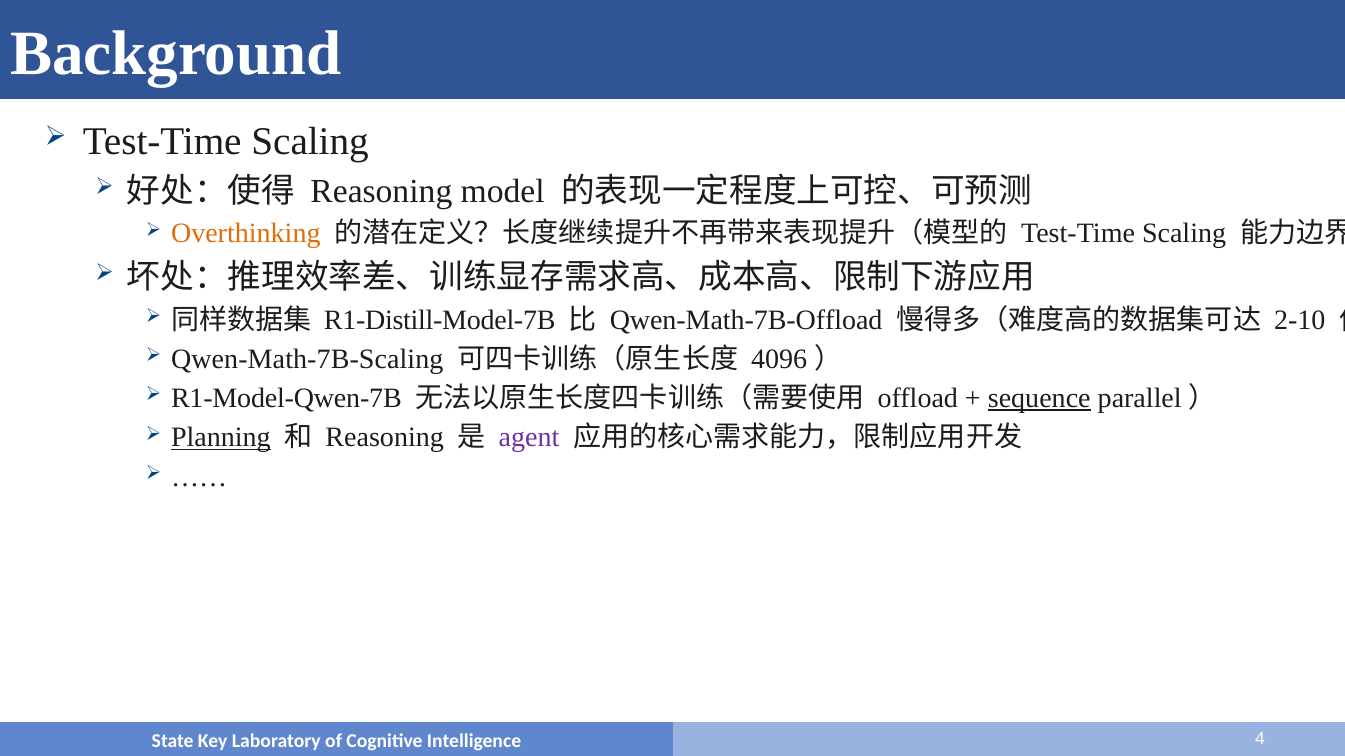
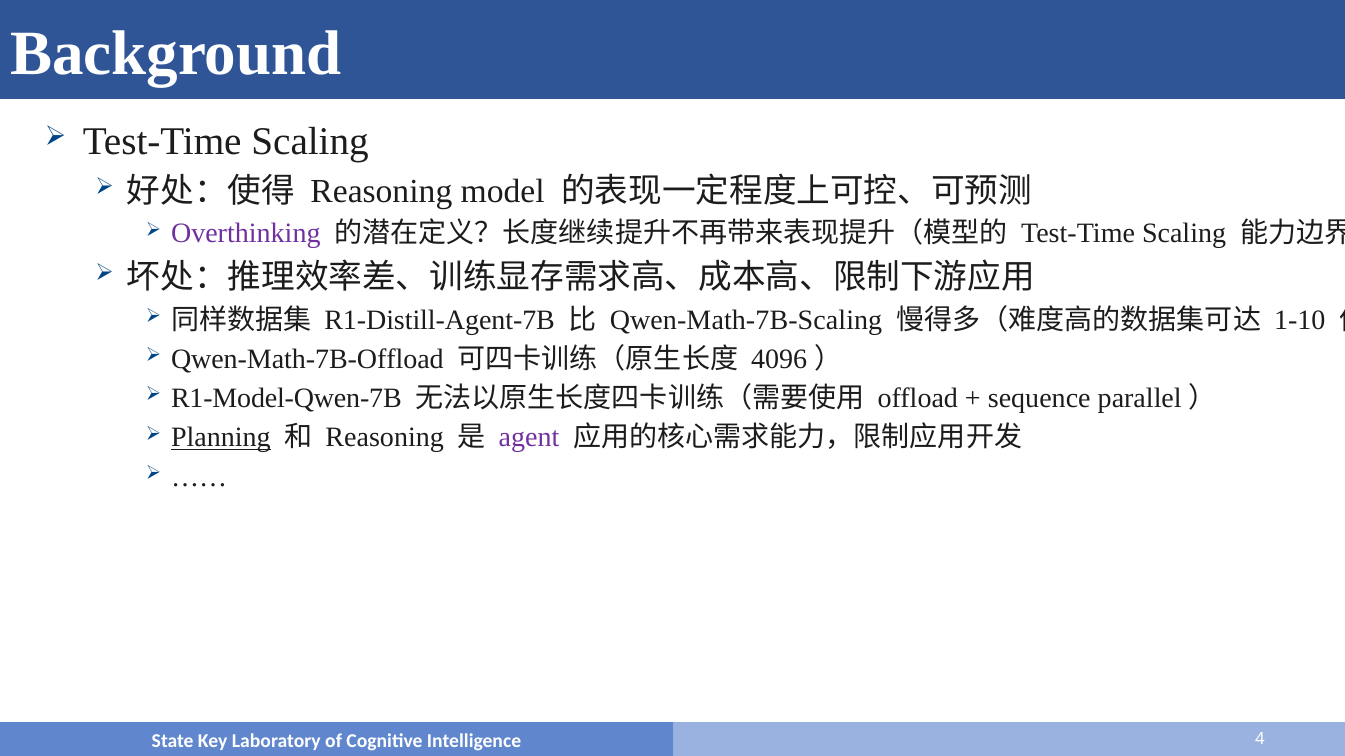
Overthinking colour: orange -> purple
R1-Distill-Model-7B: R1-Distill-Model-7B -> R1-Distill-Agent-7B
Qwen-Math-7B-Offload: Qwen-Math-7B-Offload -> Qwen-Math-7B-Scaling
2-10: 2-10 -> 1-10
Qwen-Math-7B-Scaling: Qwen-Math-7B-Scaling -> Qwen-Math-7B-Offload
sequence underline: present -> none
